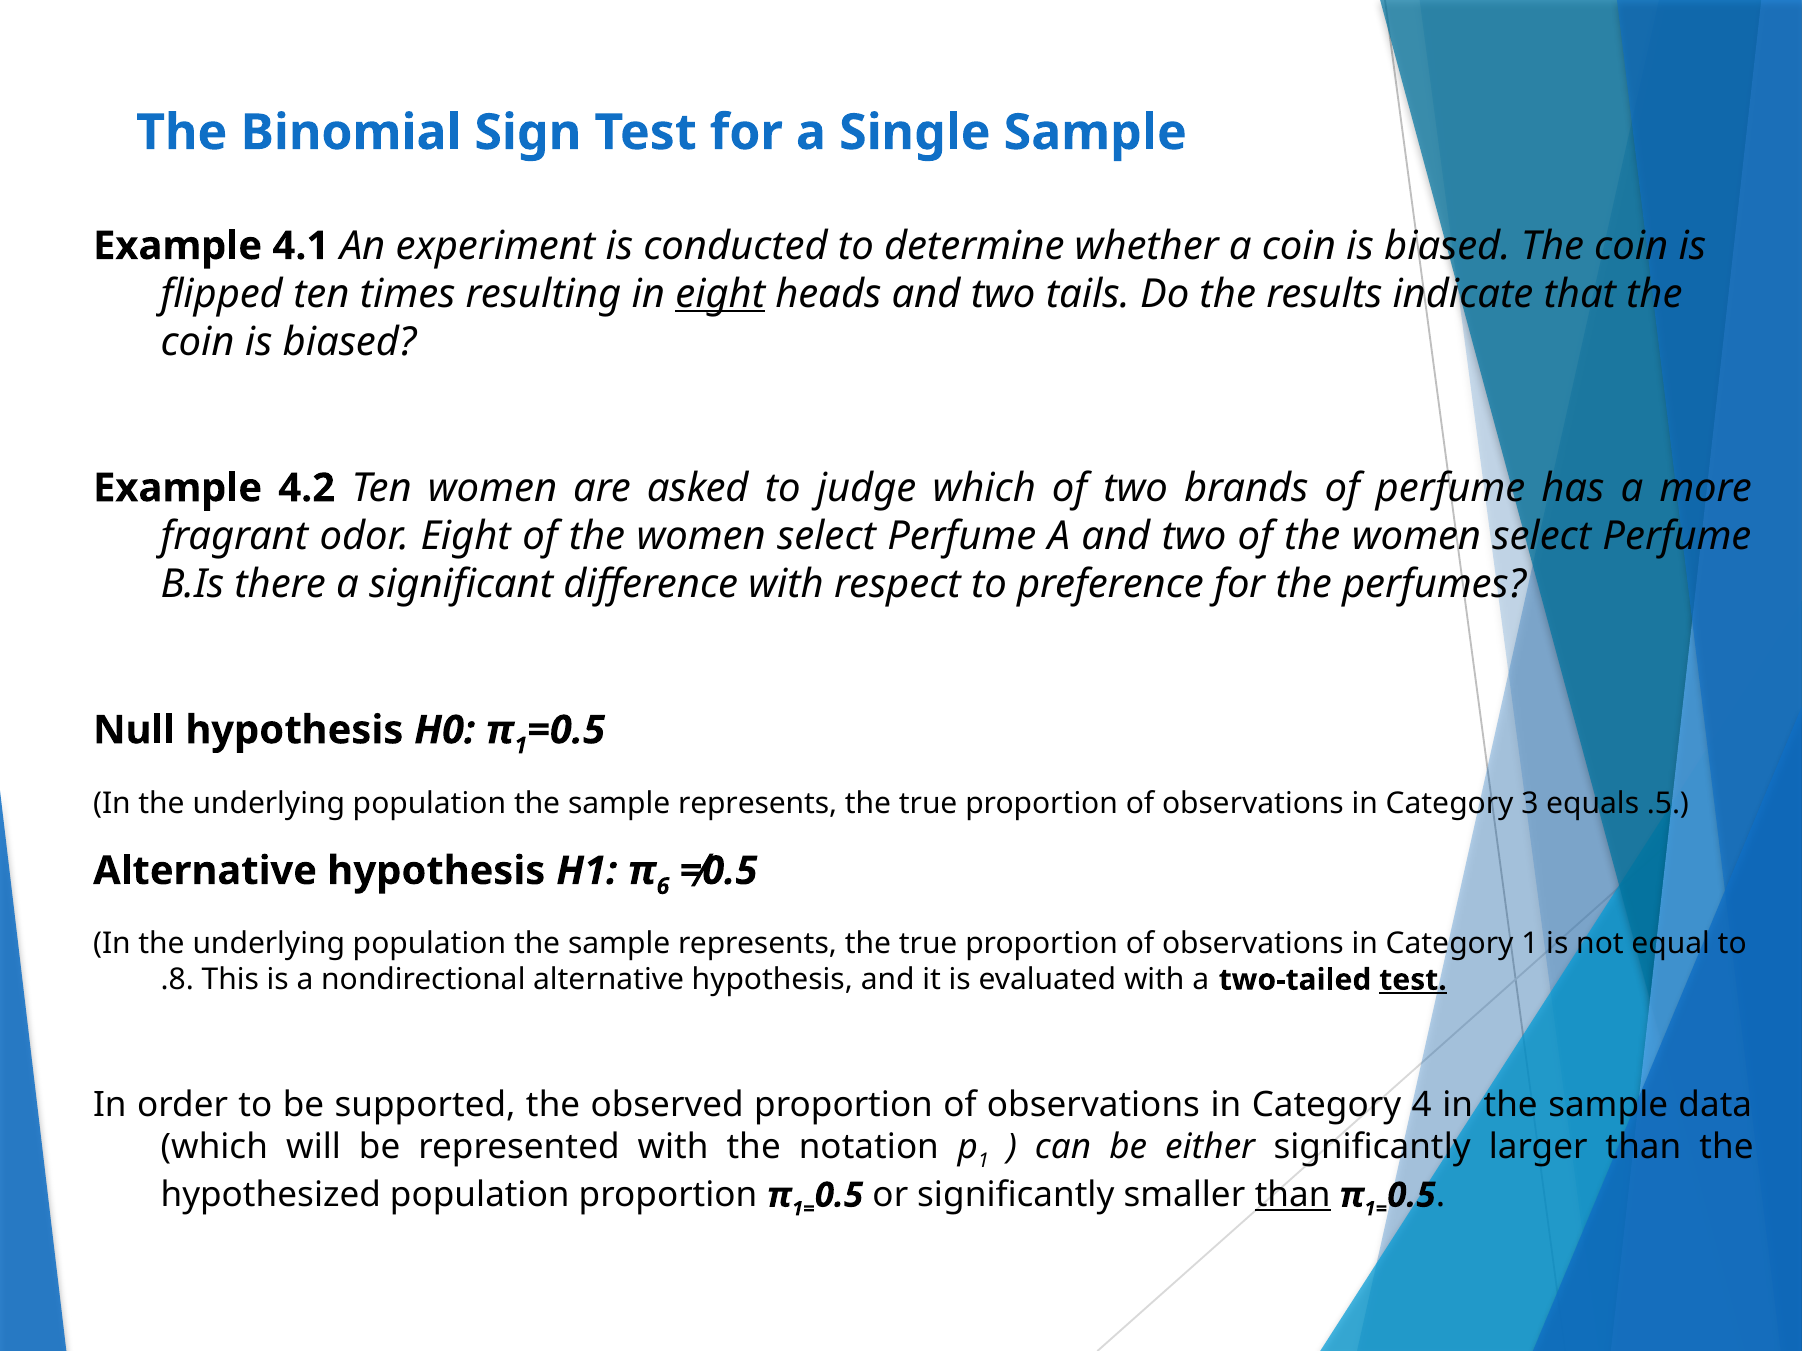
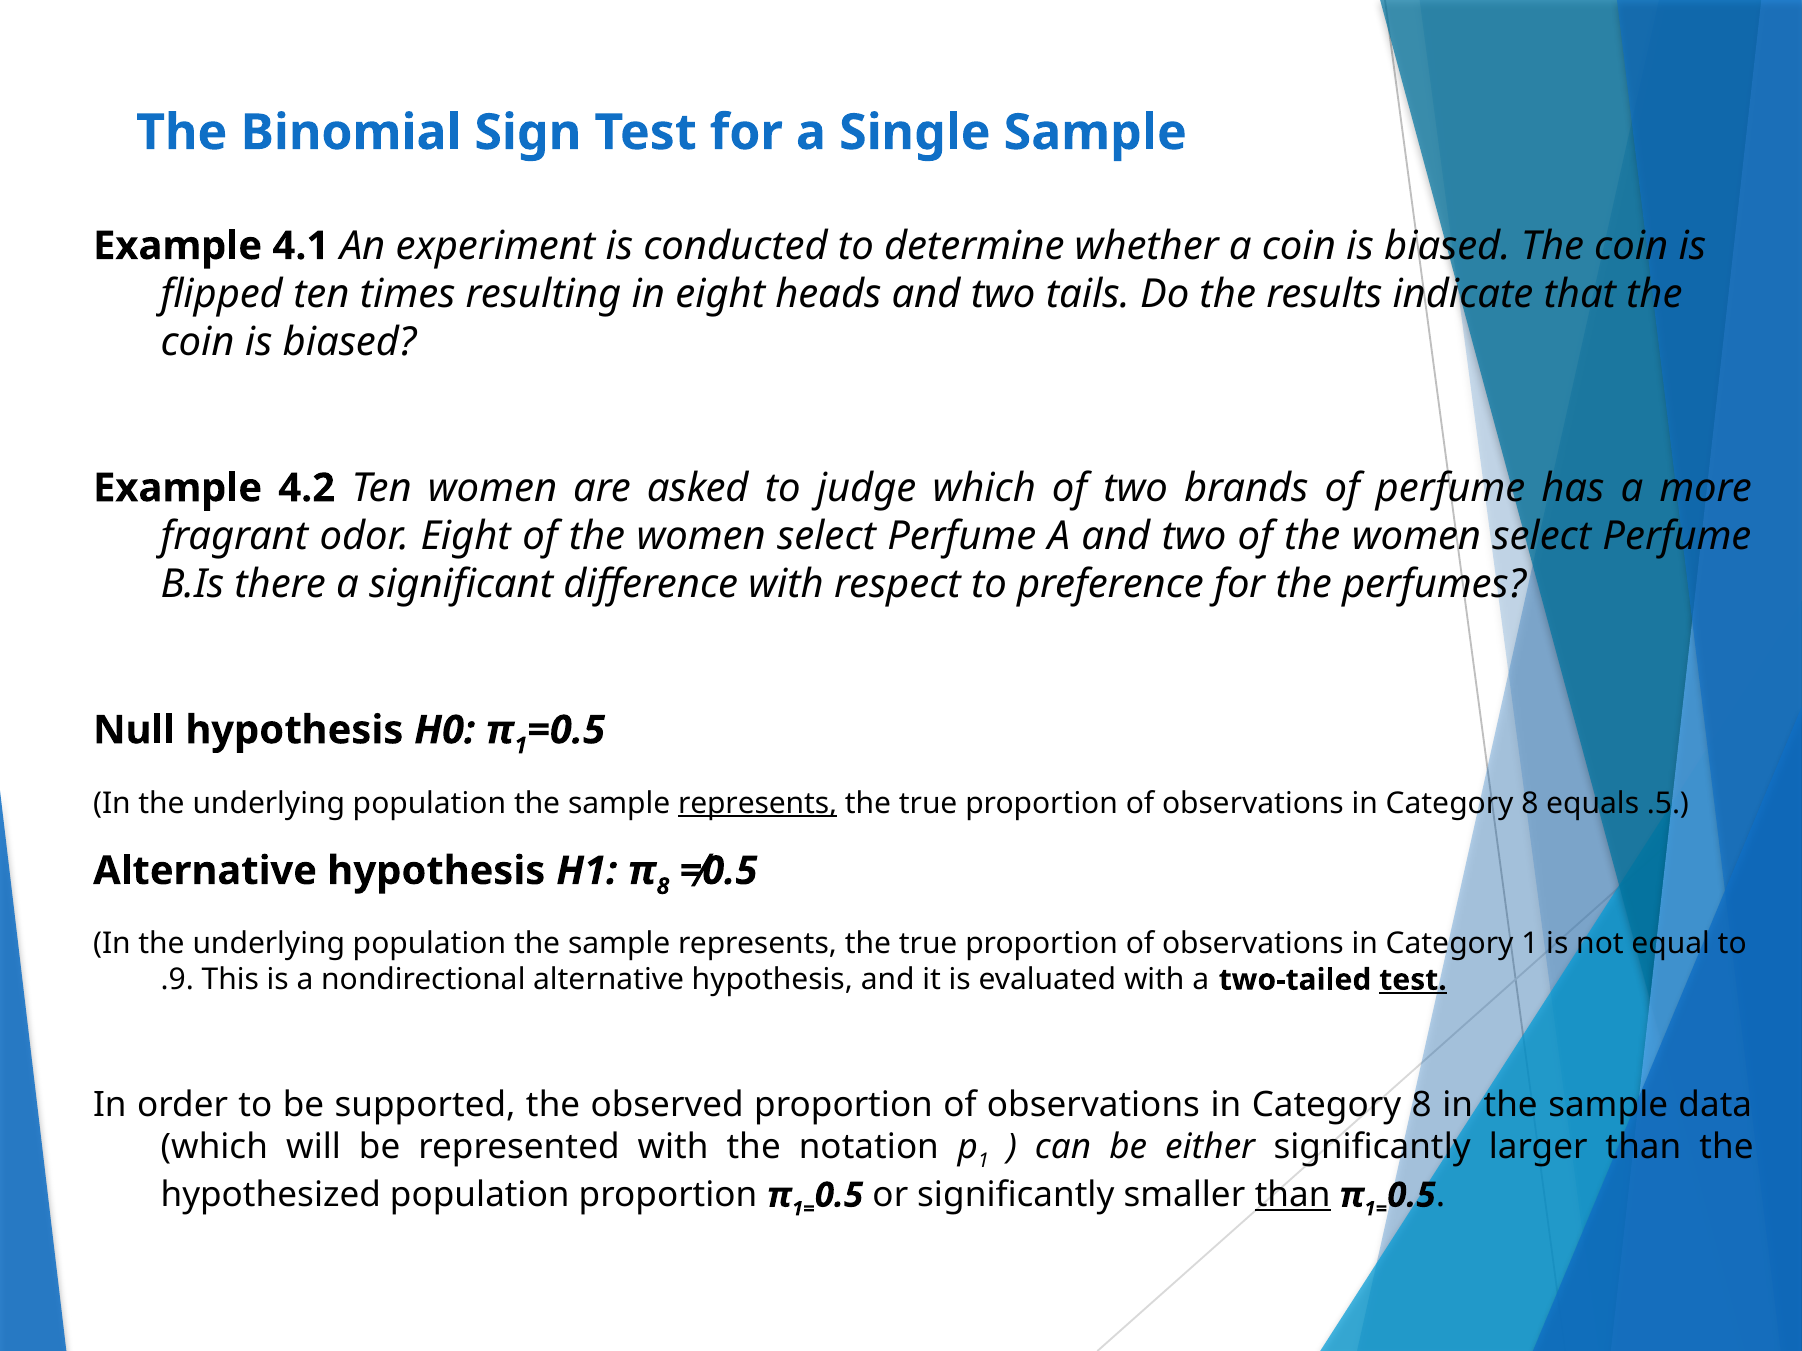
eight at (720, 294) underline: present -> none
represents at (758, 803) underline: none -> present
3 at (1530, 803): 3 -> 8
6 at (663, 887): 6 -> 8
.8: .8 -> .9
4 at (1422, 1106): 4 -> 8
